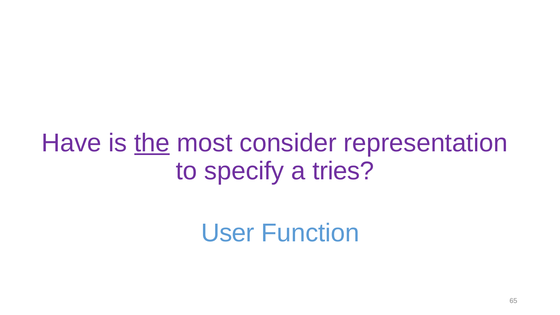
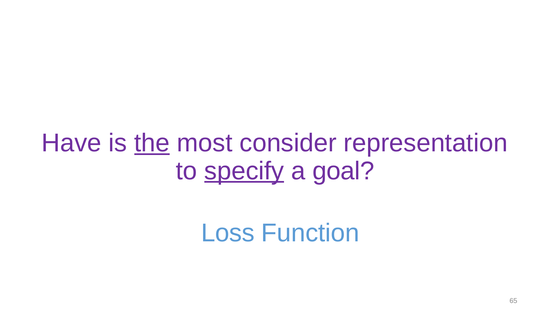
specify underline: none -> present
tries: tries -> goal
User: User -> Loss
